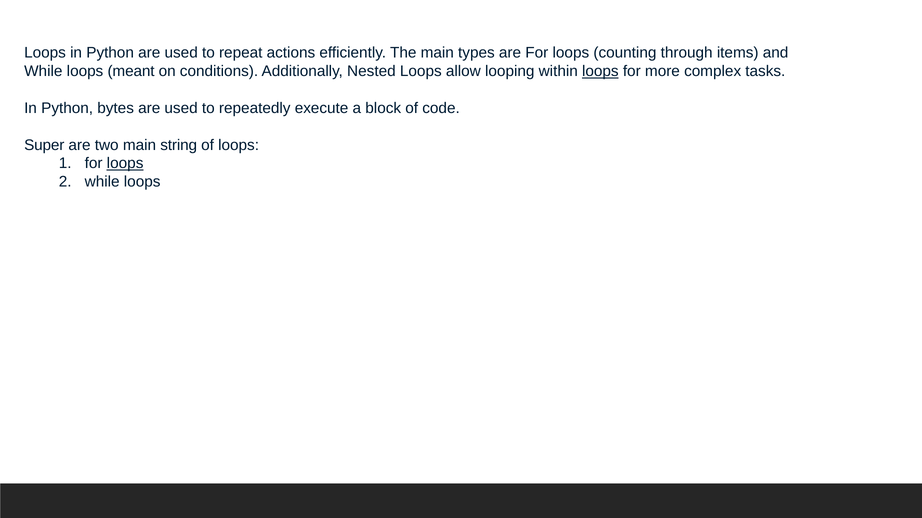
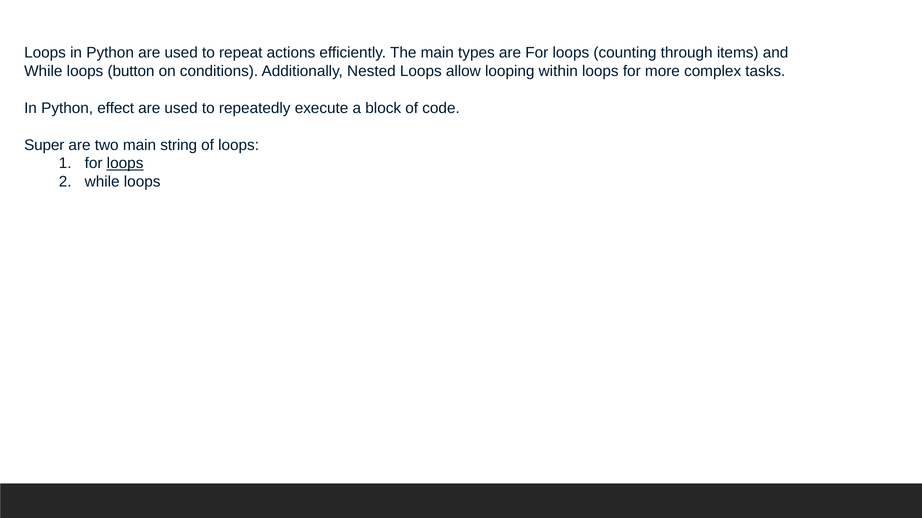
meant: meant -> button
loops at (600, 71) underline: present -> none
bytes: bytes -> effect
